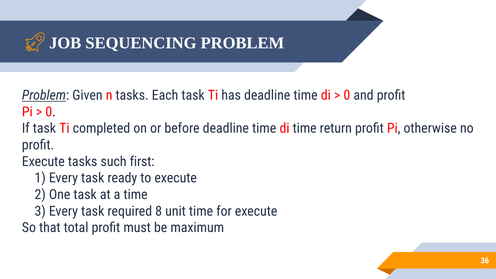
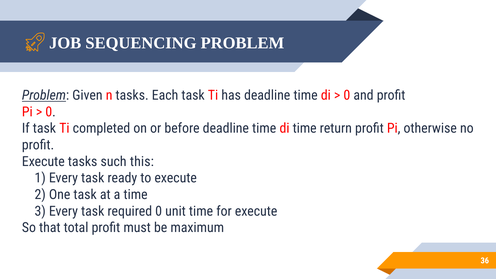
first: first -> this
required 8: 8 -> 0
